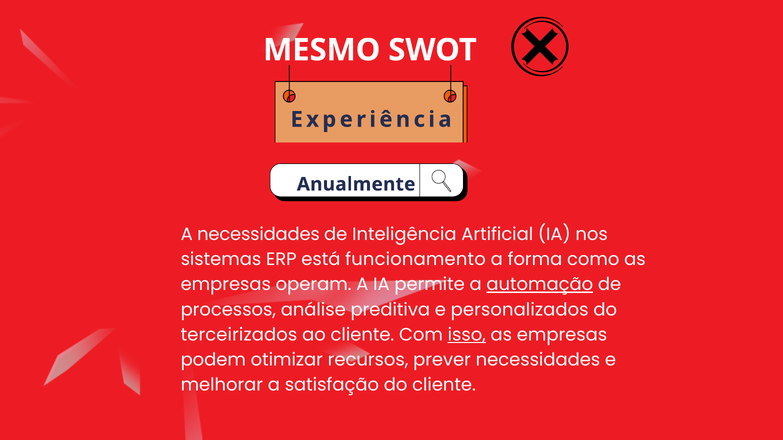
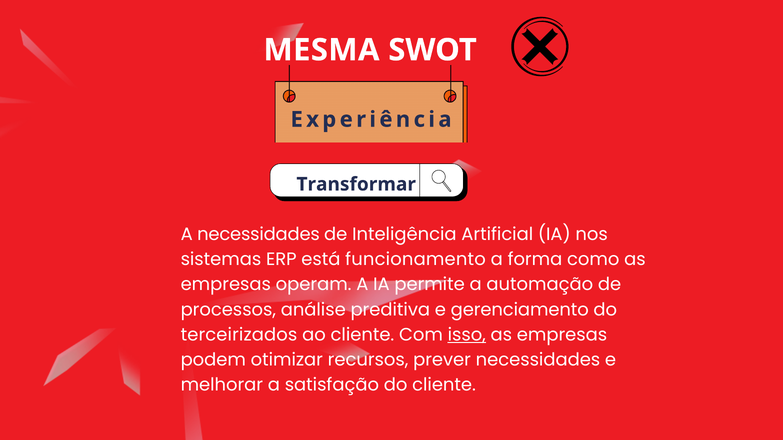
MESMO: MESMO -> MESMA
Anualmente: Anualmente -> Transformar
automação underline: present -> none
personalizados: personalizados -> gerenciamento
